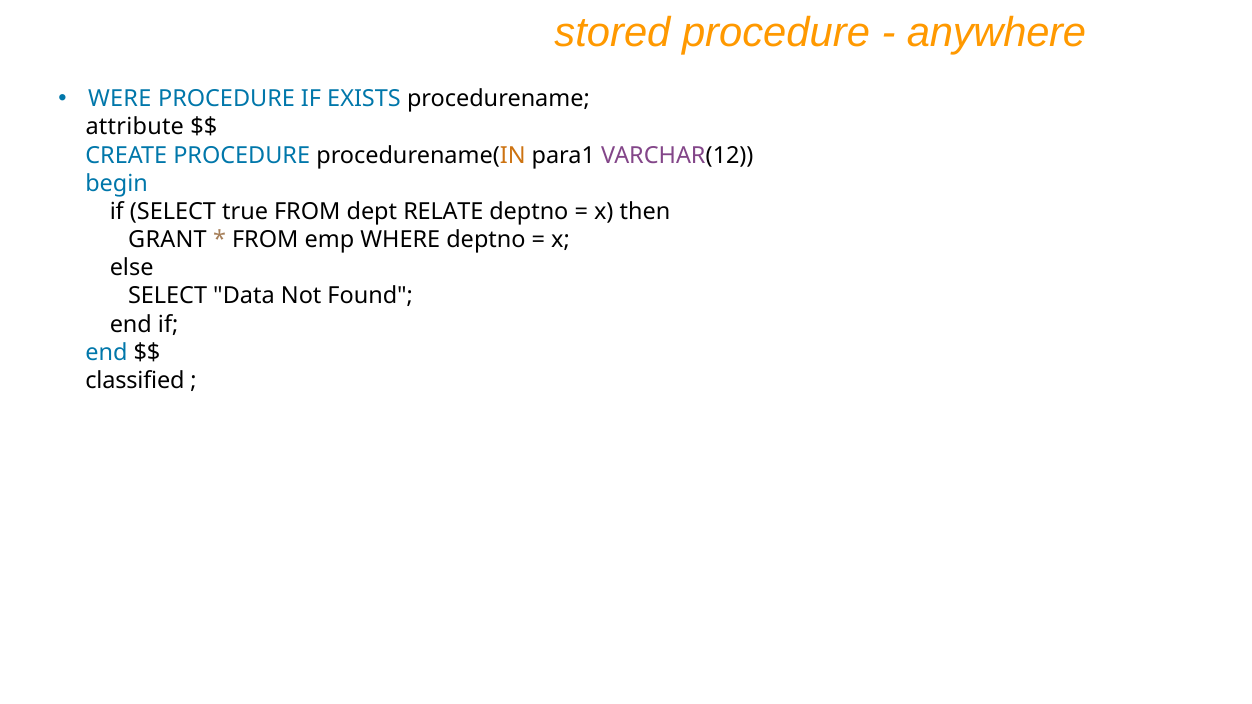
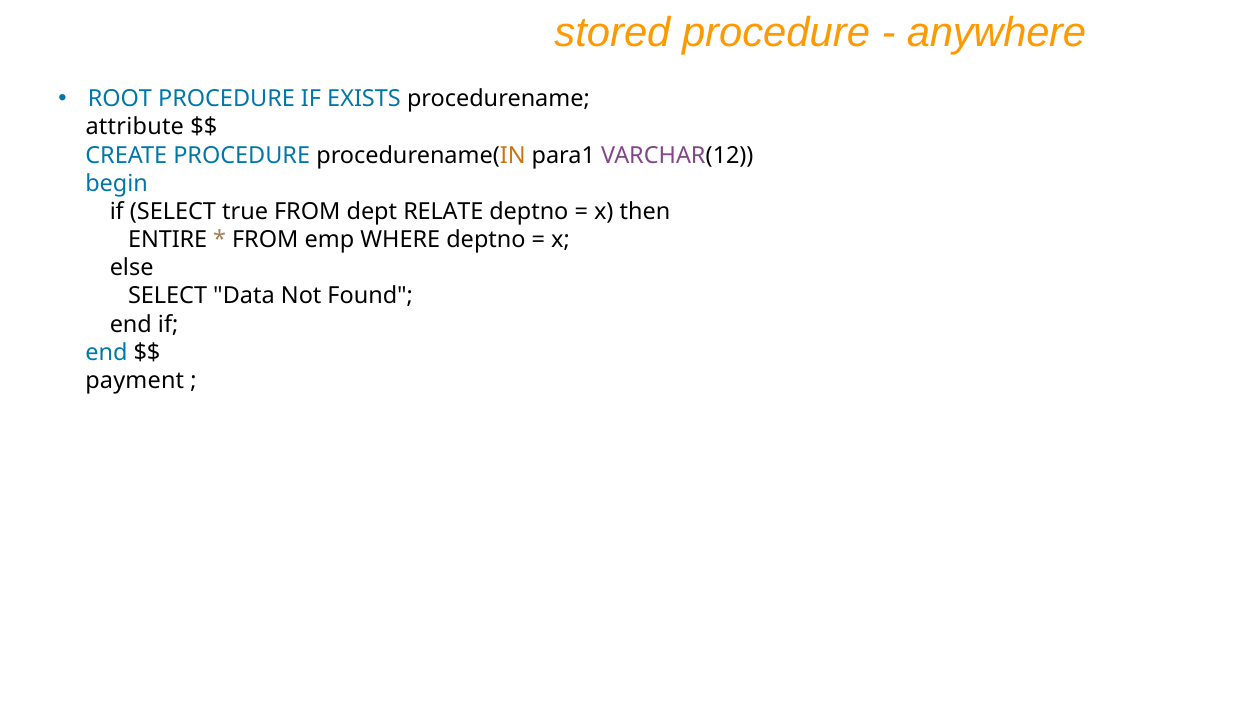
WERE: WERE -> ROOT
GRANT: GRANT -> ENTIRE
classified: classified -> payment
